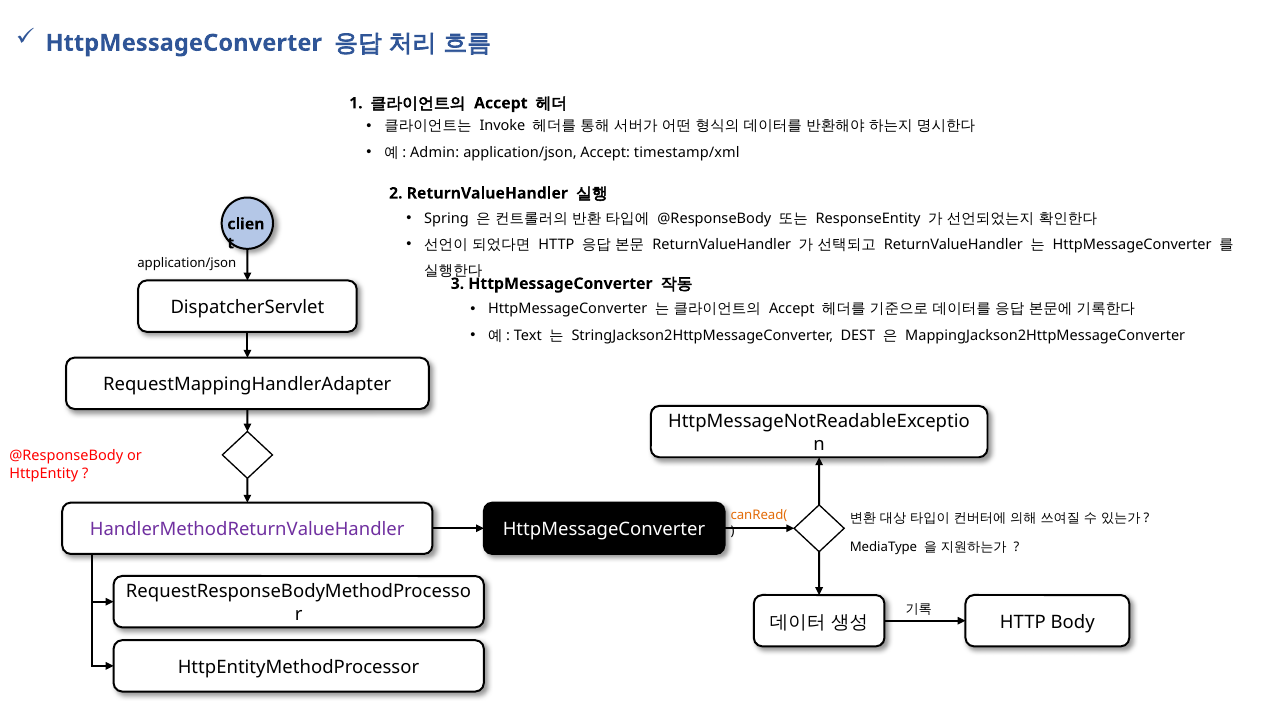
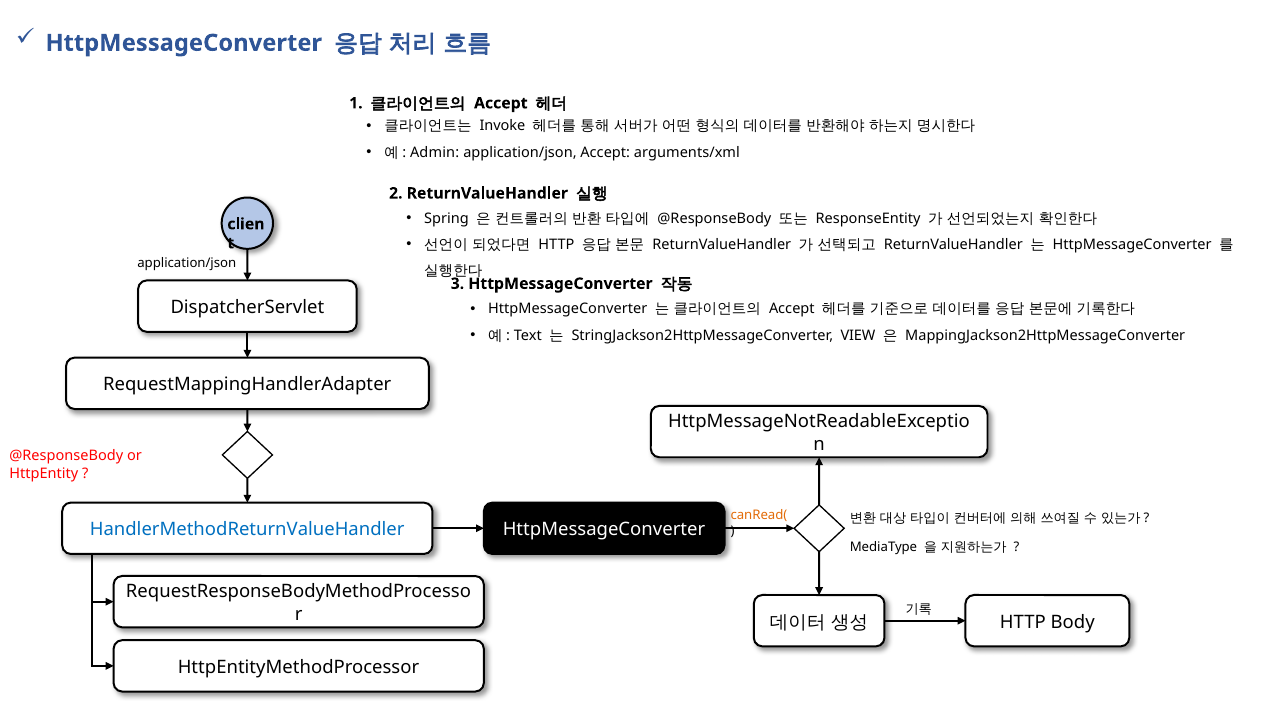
timestamp/xml: timestamp/xml -> arguments/xml
DEST: DEST -> VIEW
HandlerMethodReturnValueHandler colour: purple -> blue
